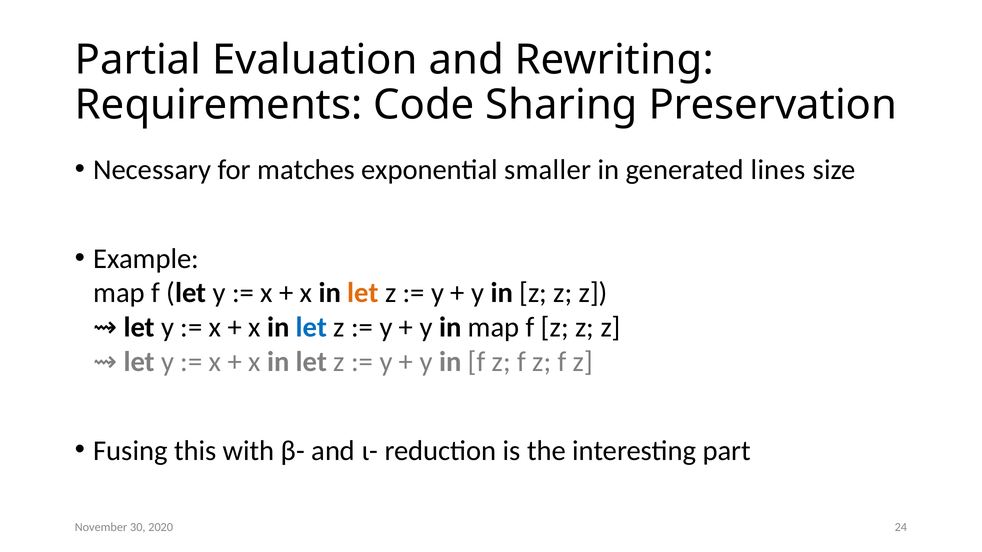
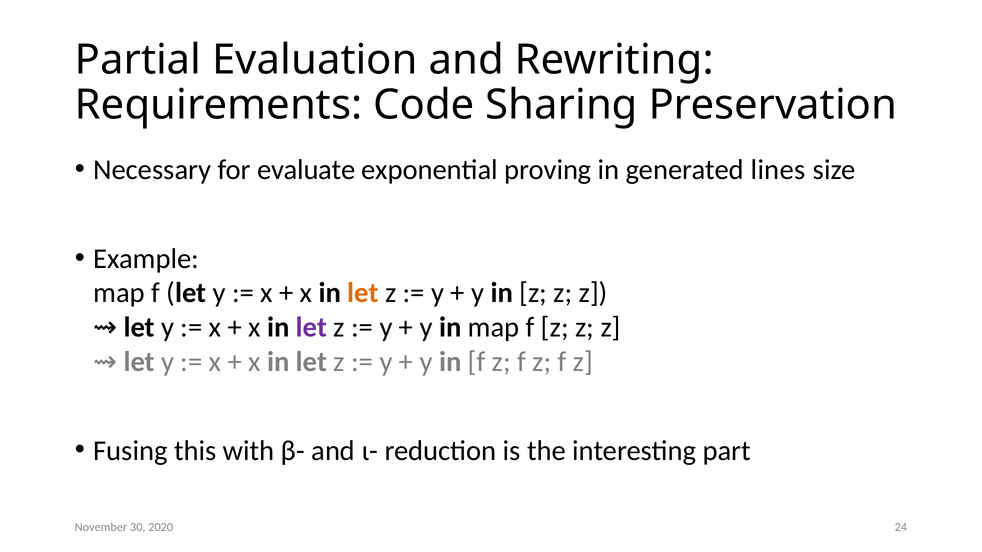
matches: matches -> evaluate
smaller: smaller -> proving
let at (311, 328) colour: blue -> purple
